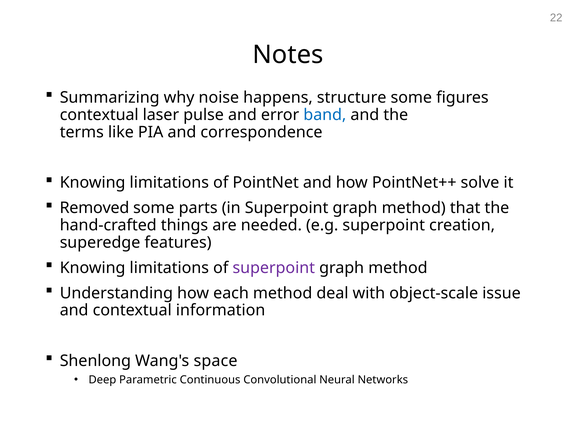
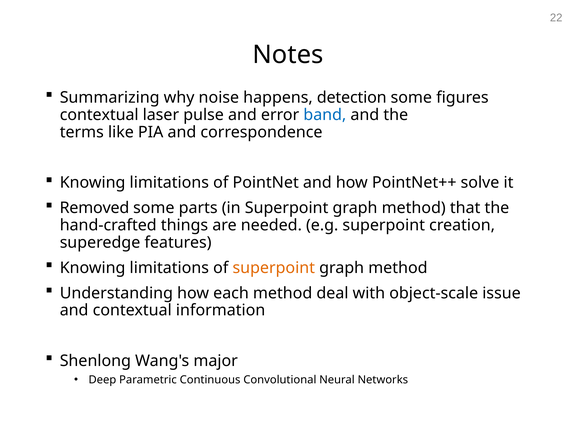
structure: structure -> detection
superpoint at (274, 268) colour: purple -> orange
space: space -> major
